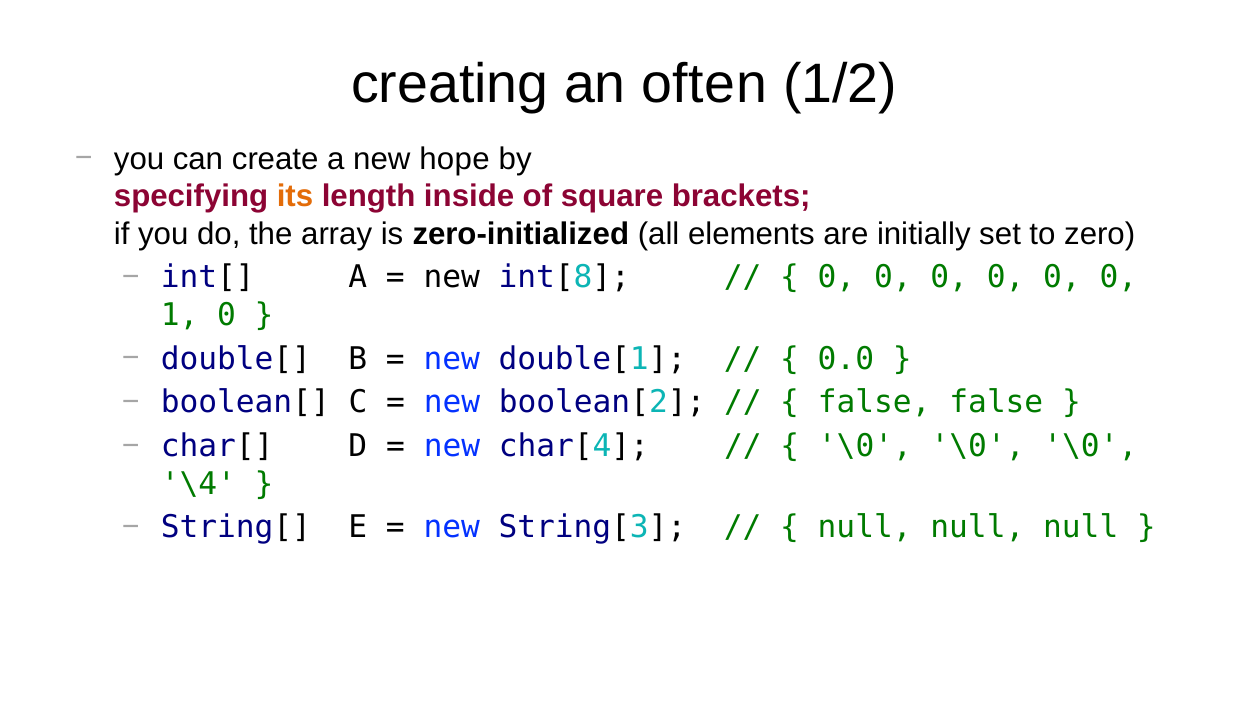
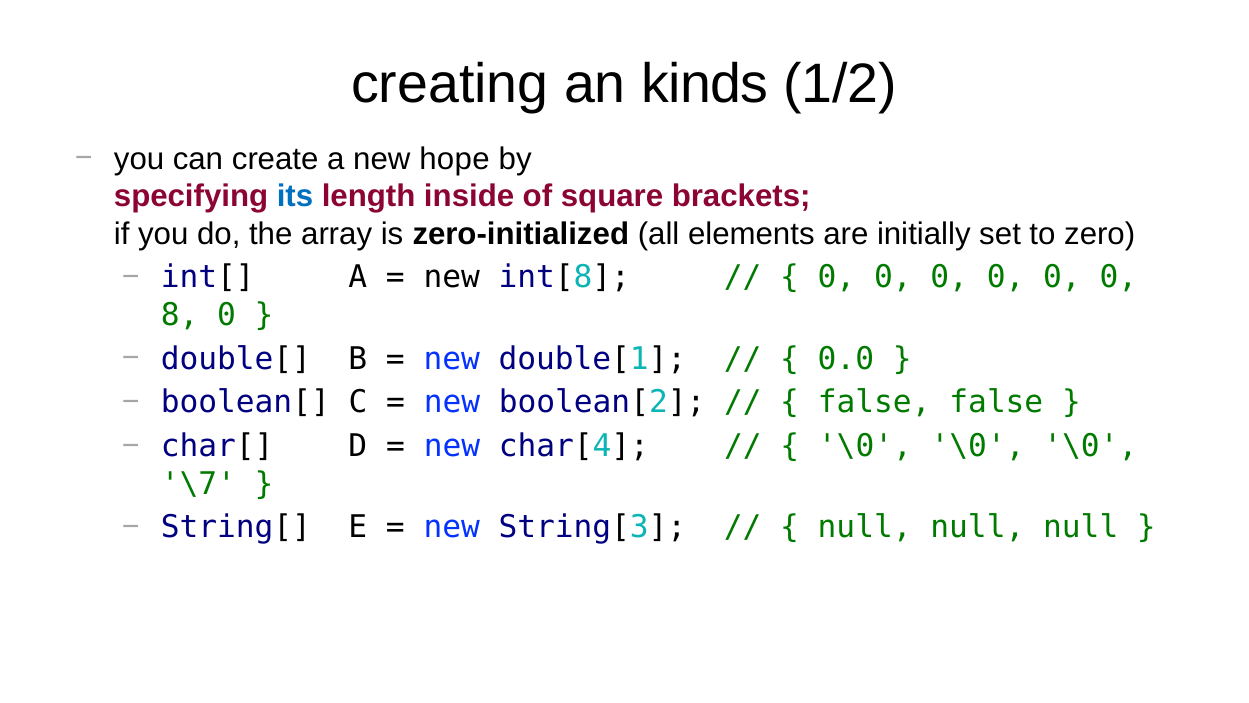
often: often -> kinds
its colour: orange -> blue
1: 1 -> 8
\4: \4 -> \7
